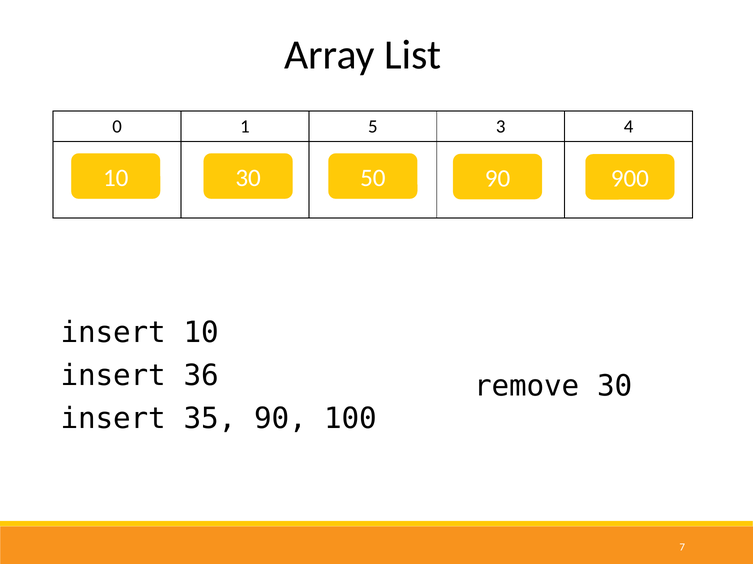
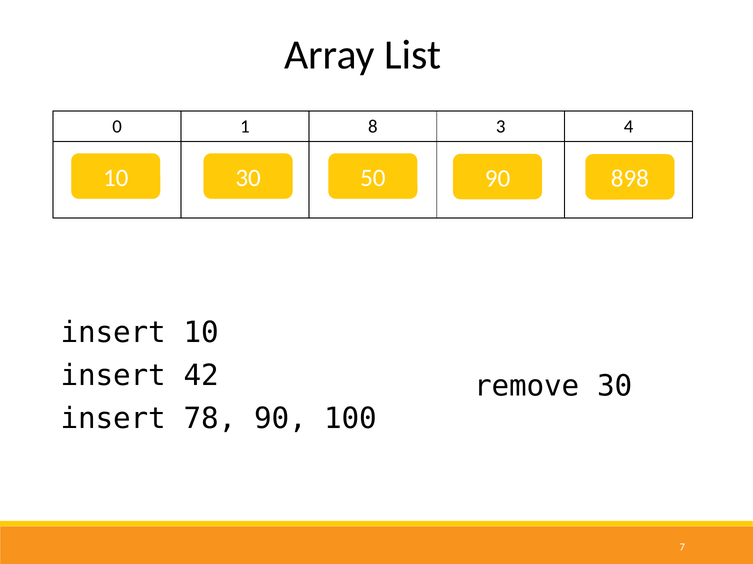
5: 5 -> 8
900: 900 -> 898
36: 36 -> 42
35: 35 -> 78
